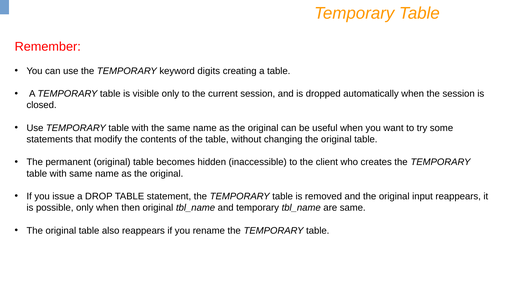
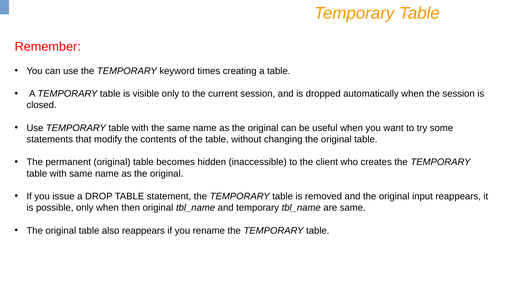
digits: digits -> times
